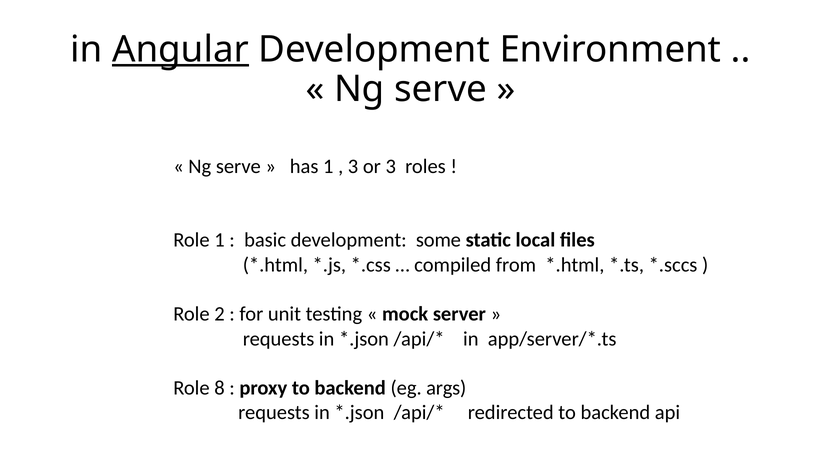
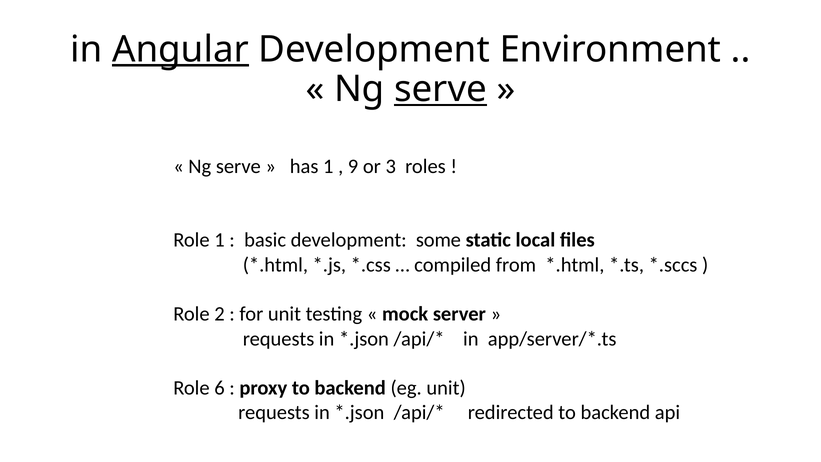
serve at (441, 89) underline: none -> present
3 at (353, 166): 3 -> 9
8: 8 -> 6
eg args: args -> unit
